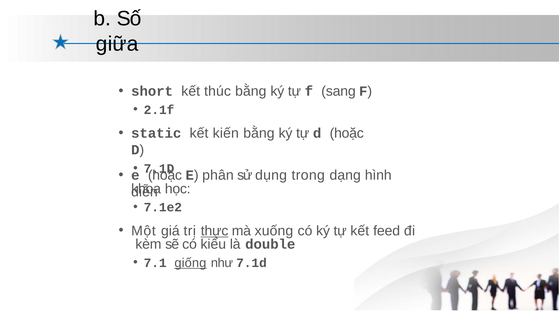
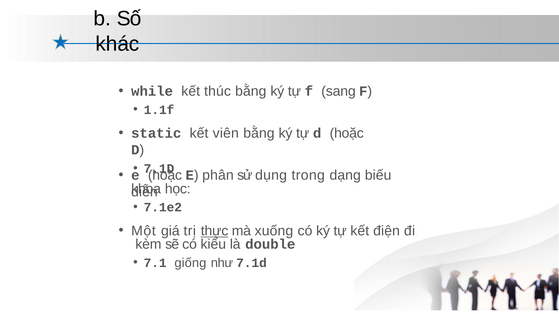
giữa: giữa -> khác
short: short -> while
2.1f: 2.1f -> 1.1f
kiến: kiến -> viên
hình: hình -> biếu
feed: feed -> điện
giống underline: present -> none
